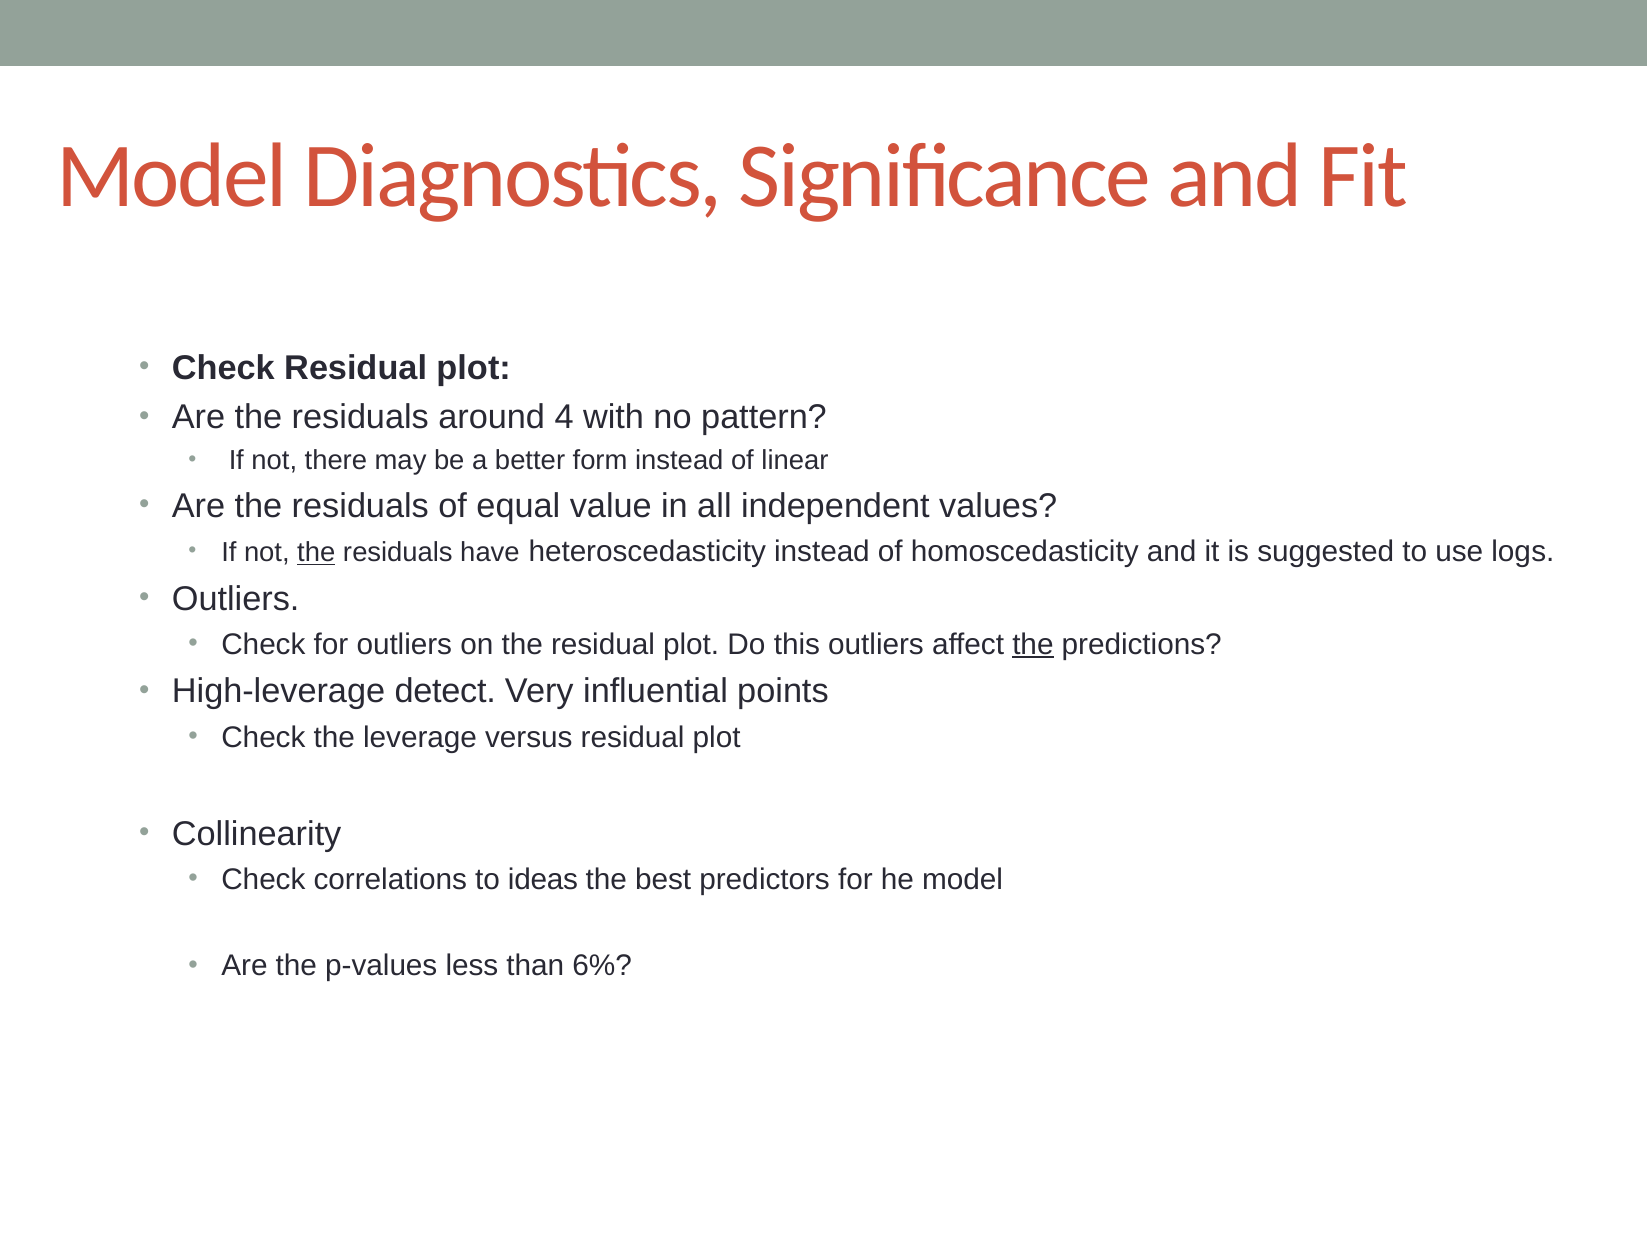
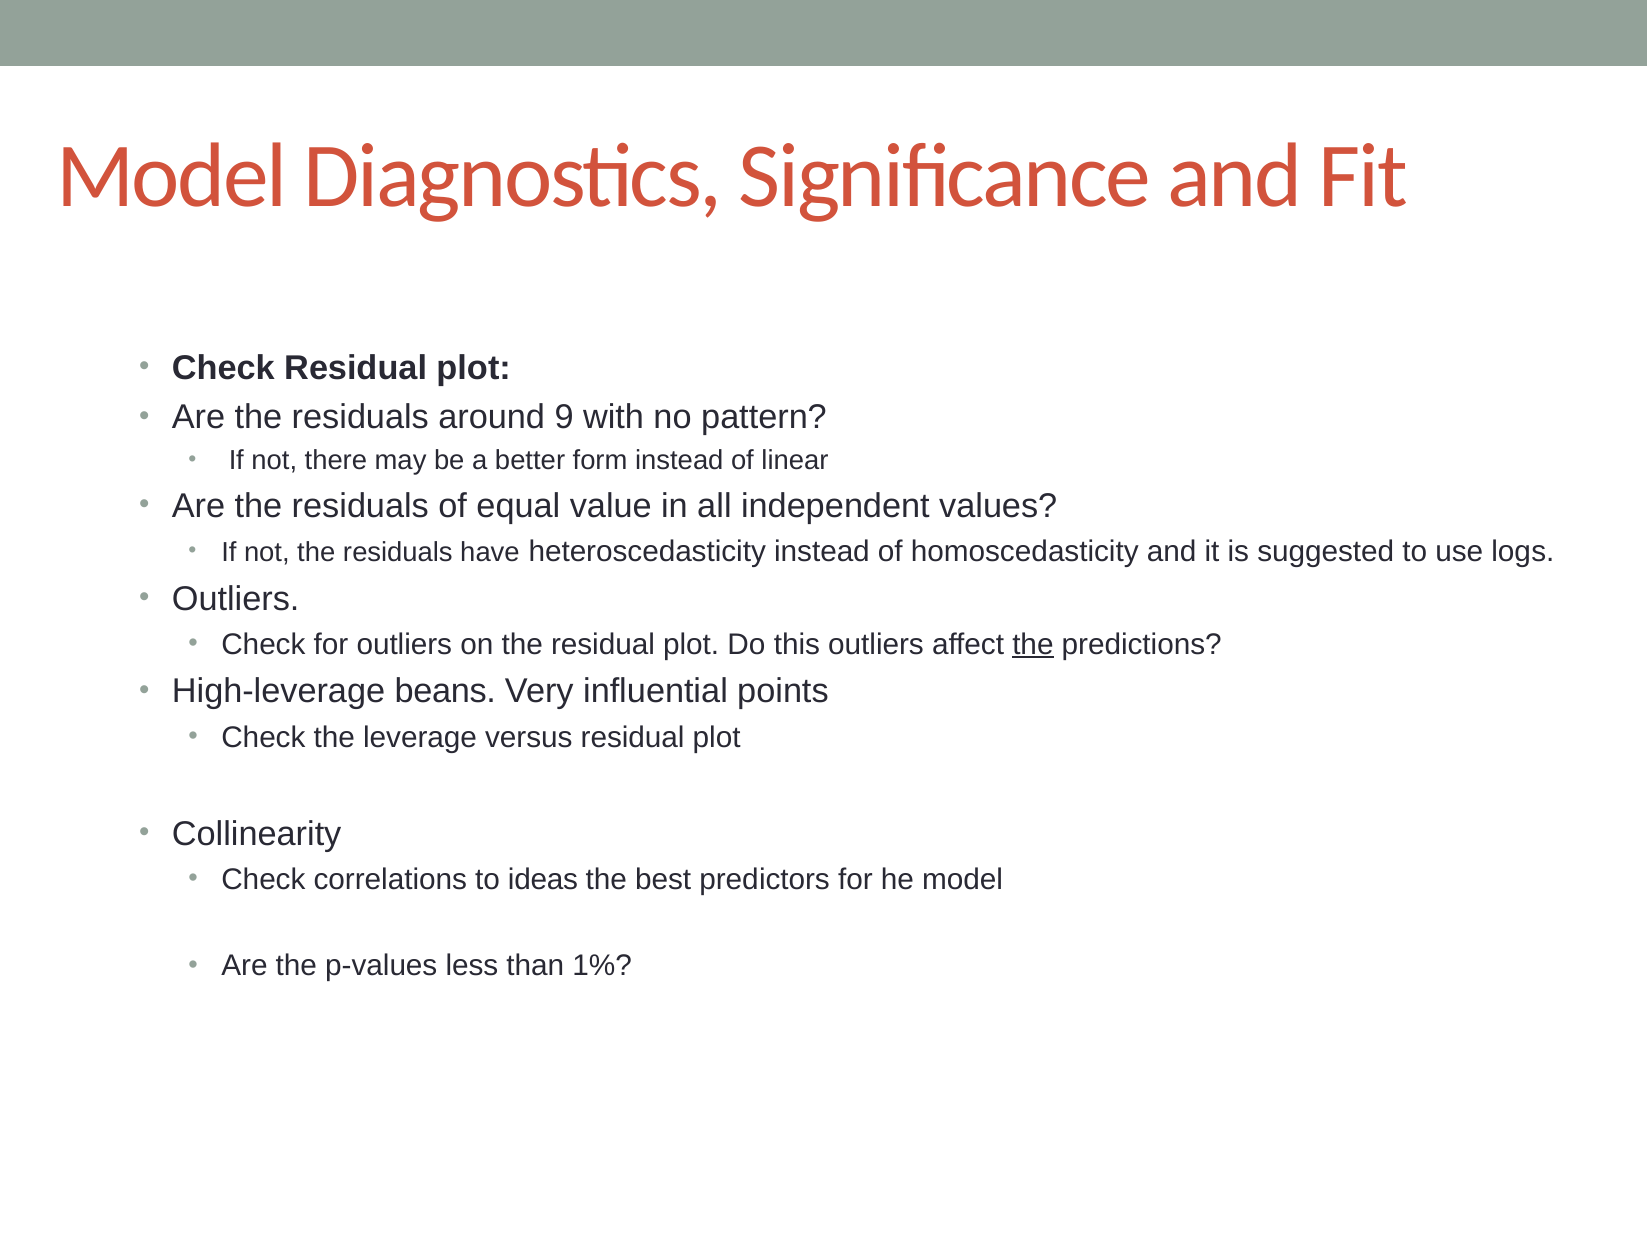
4: 4 -> 9
the at (316, 552) underline: present -> none
detect: detect -> beans
6%: 6% -> 1%
